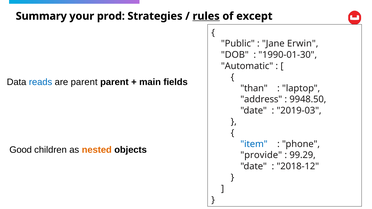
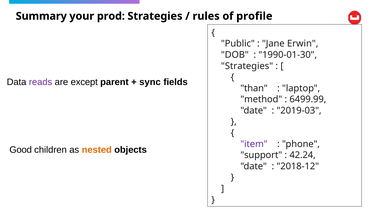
rules underline: present -> none
except: except -> profile
Automatic at (247, 66): Automatic -> Strategies
reads colour: blue -> purple
are parent: parent -> except
main: main -> sync
address: address -> method
9948.50: 9948.50 -> 6499.99
item colour: blue -> purple
provide: provide -> support
99.29: 99.29 -> 42.24
